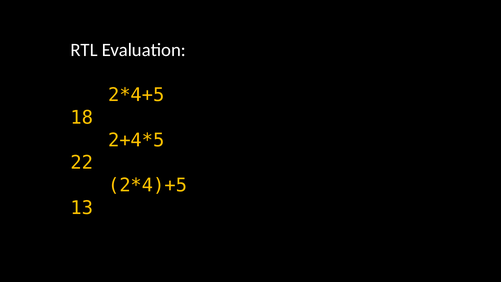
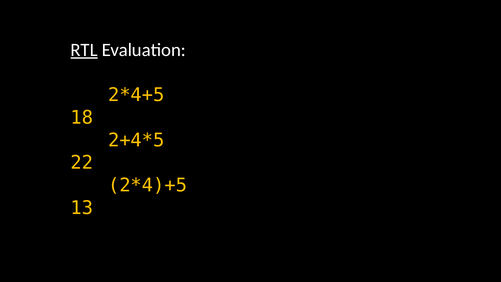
RTL underline: none -> present
